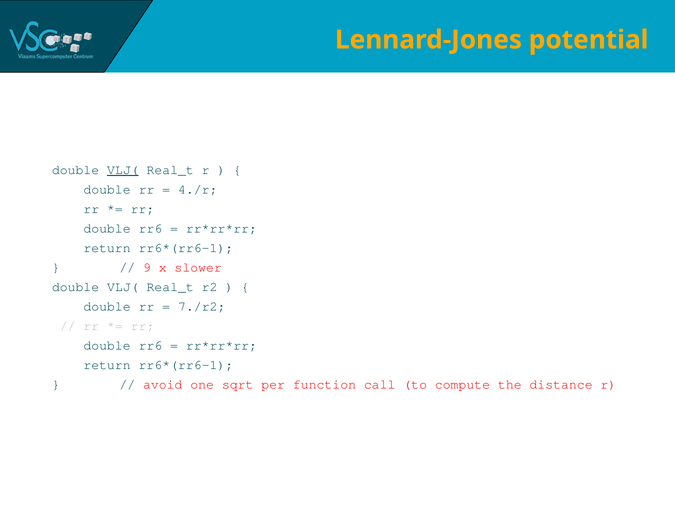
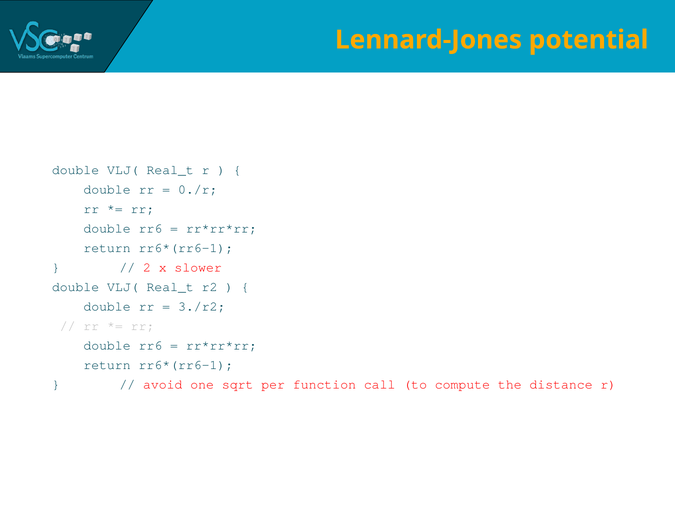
VLJ( at (123, 170) underline: present -> none
4./r: 4./r -> 0./r
9: 9 -> 2
7./r2: 7./r2 -> 3./r2
